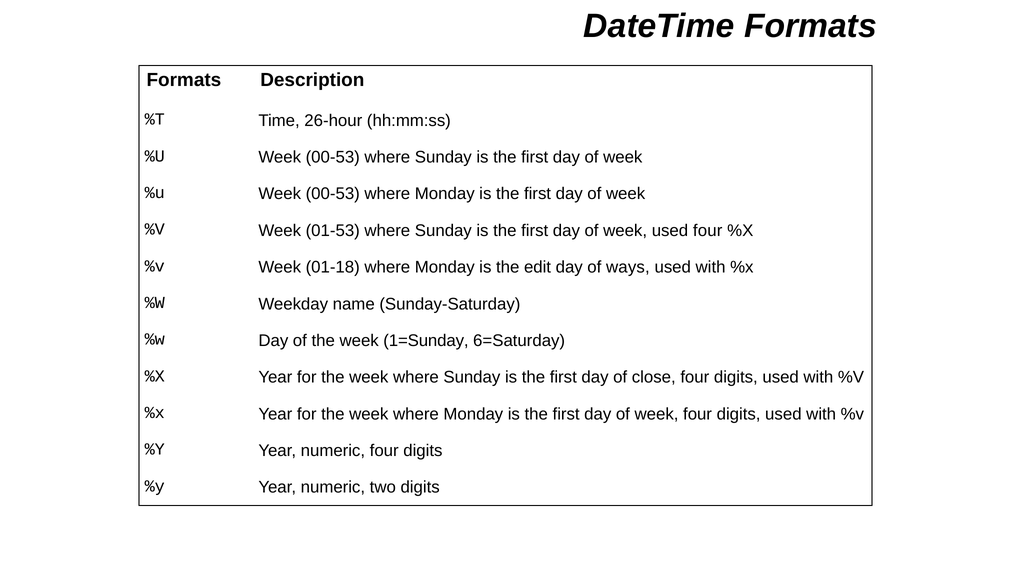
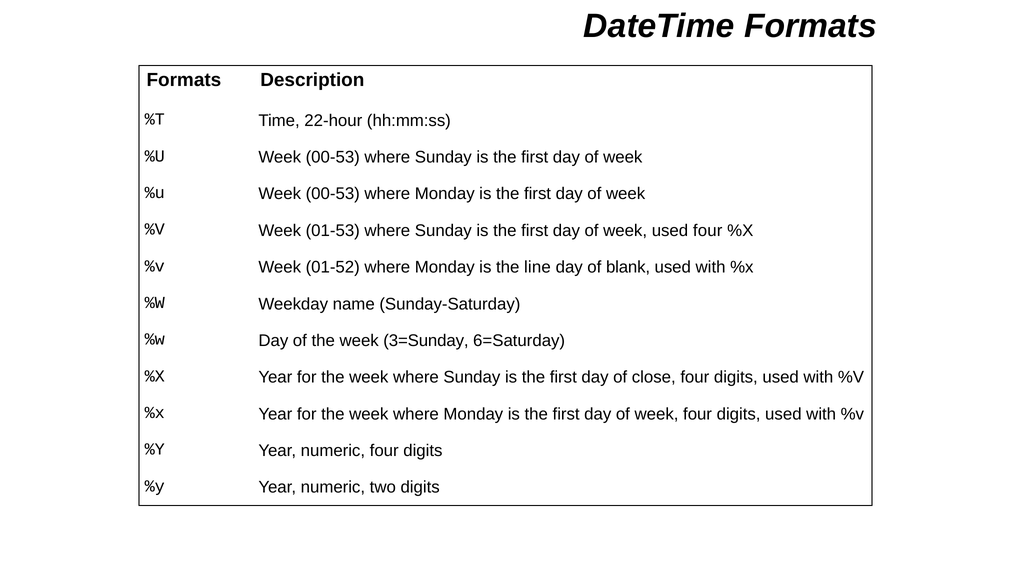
26-hour: 26-hour -> 22-hour
01-18: 01-18 -> 01-52
edit: edit -> line
ways: ways -> blank
1=Sunday: 1=Sunday -> 3=Sunday
